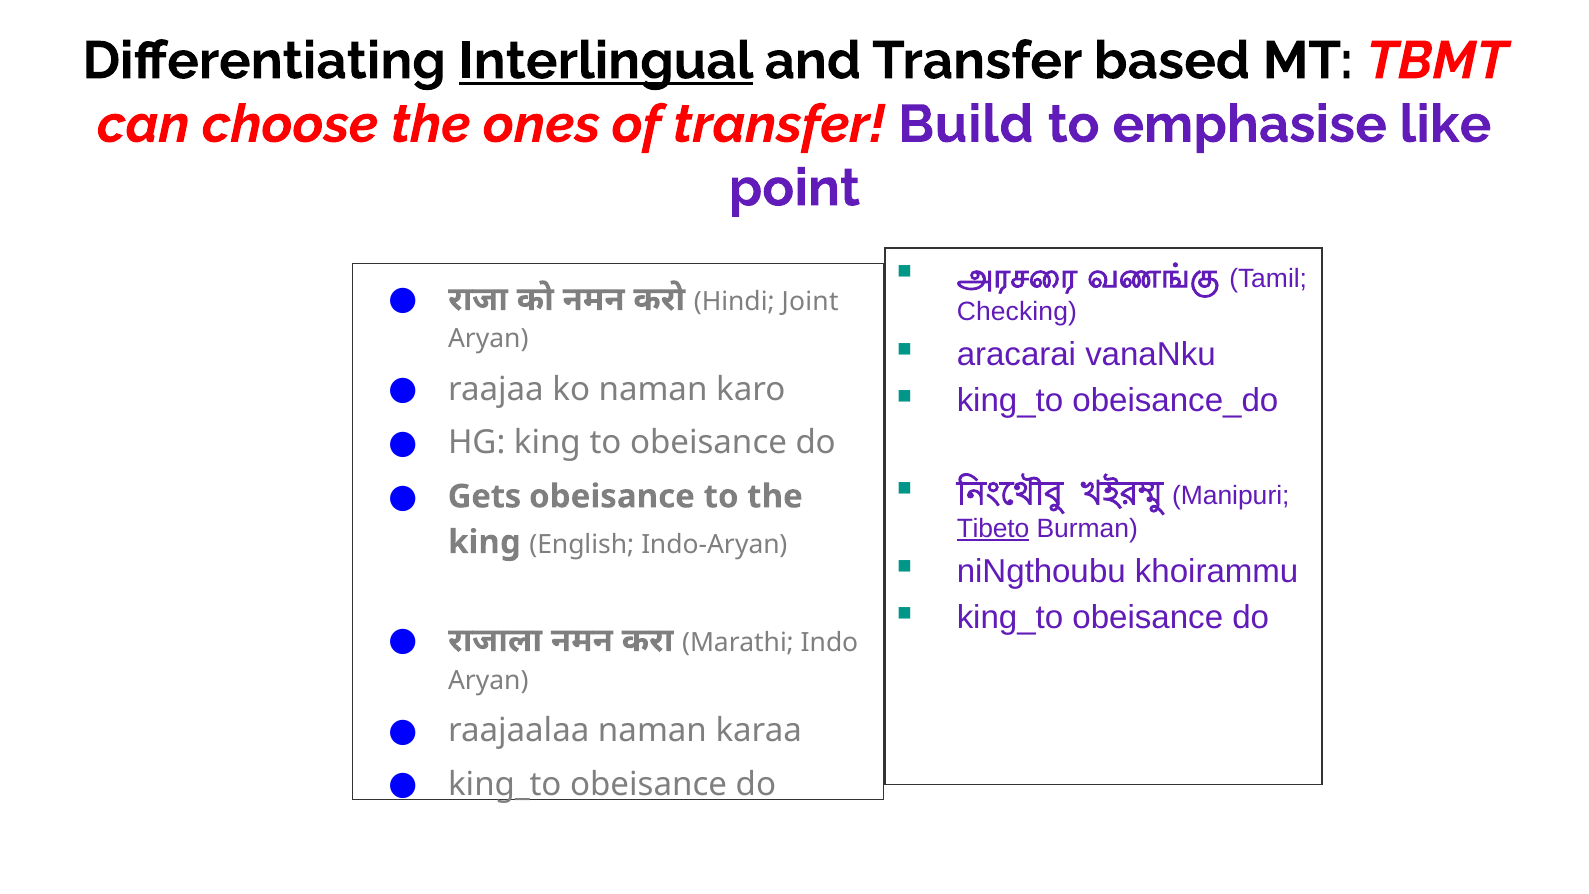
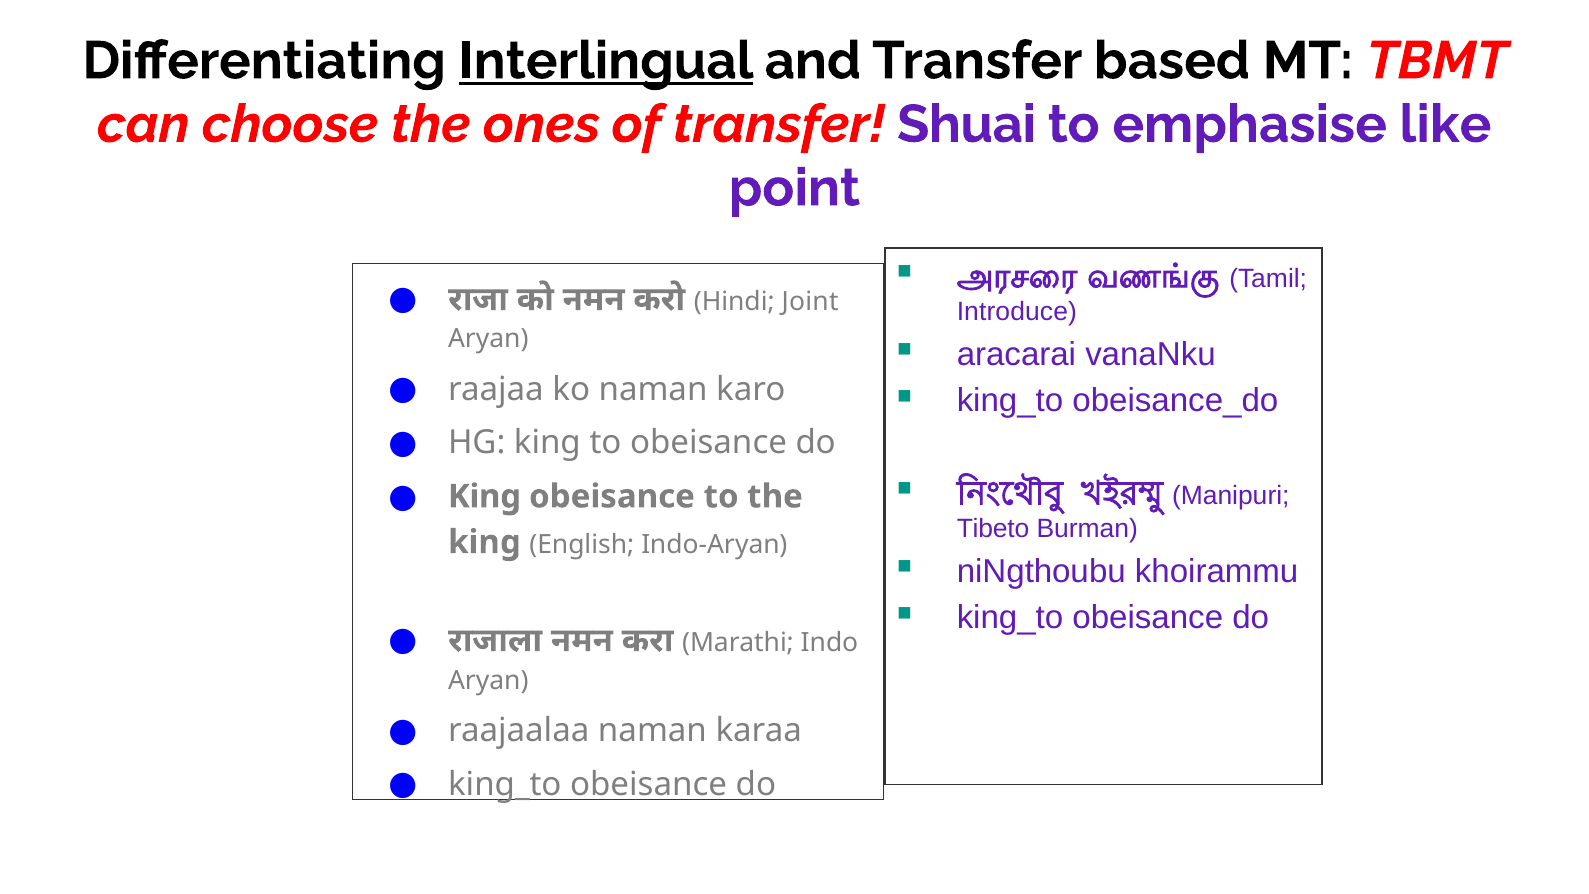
Build: Build -> Shuai
Checking: Checking -> Introduce
Gets at (484, 496): Gets -> King
Tibeto underline: present -> none
